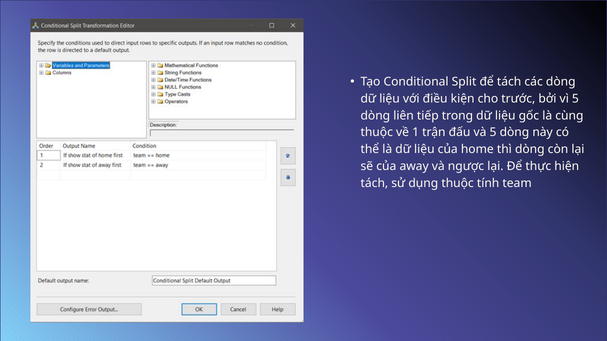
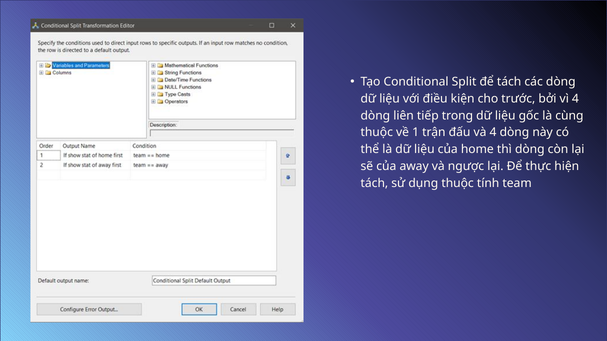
vì 5: 5 -> 4
và 5: 5 -> 4
